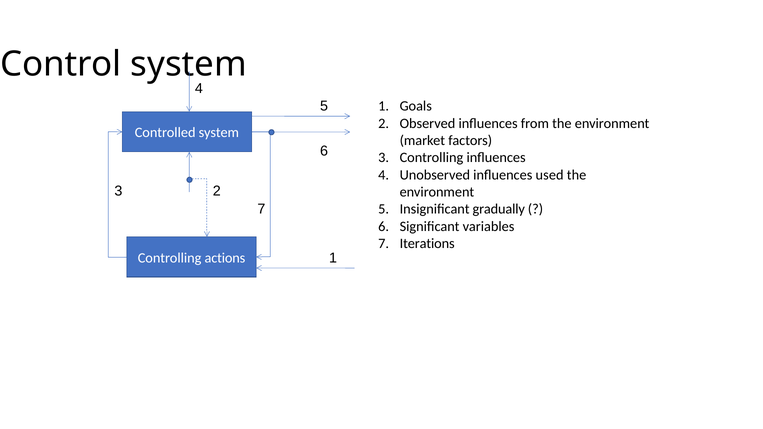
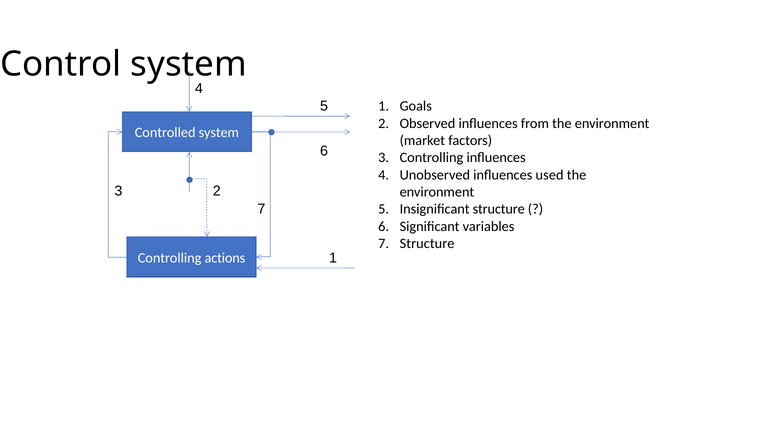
Insignificant gradually: gradually -> structure
7 Iterations: Iterations -> Structure
